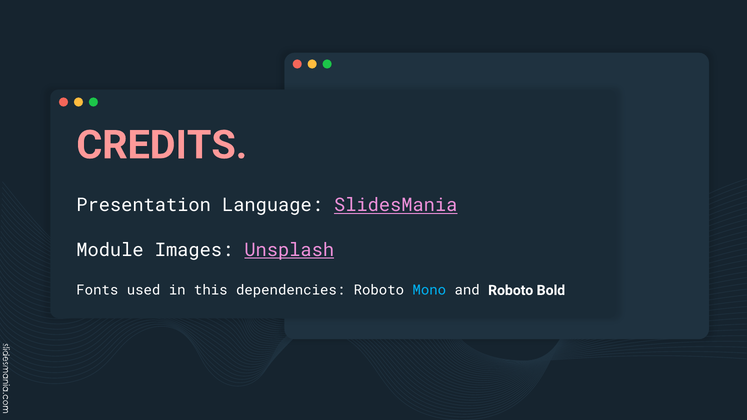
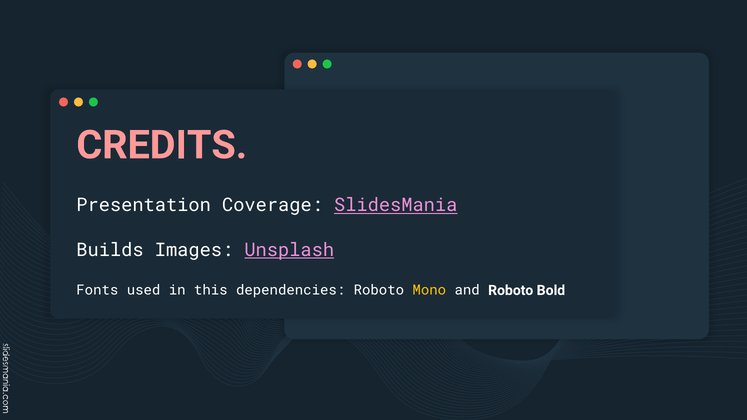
Language: Language -> Coverage
Module: Module -> Builds
Mono colour: light blue -> yellow
